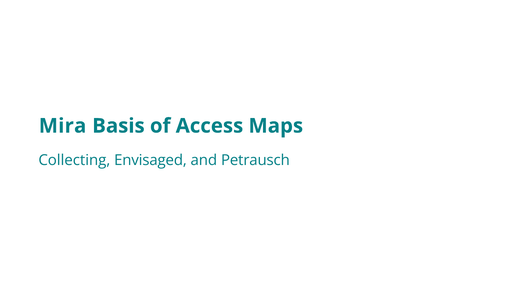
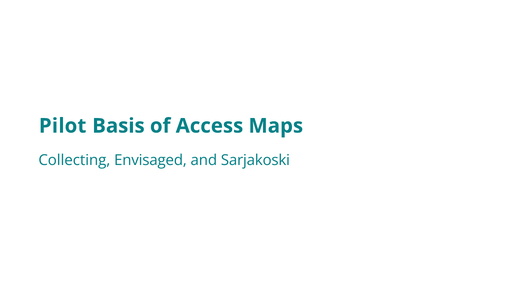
Mira: Mira -> Pilot
Petrausch: Petrausch -> Sarjakoski
